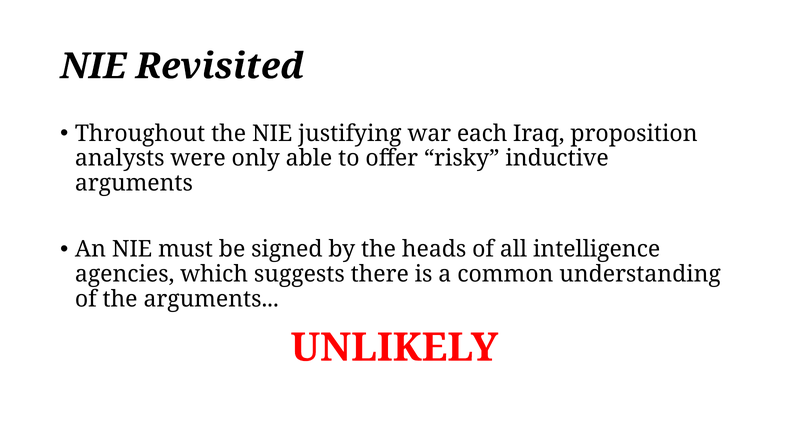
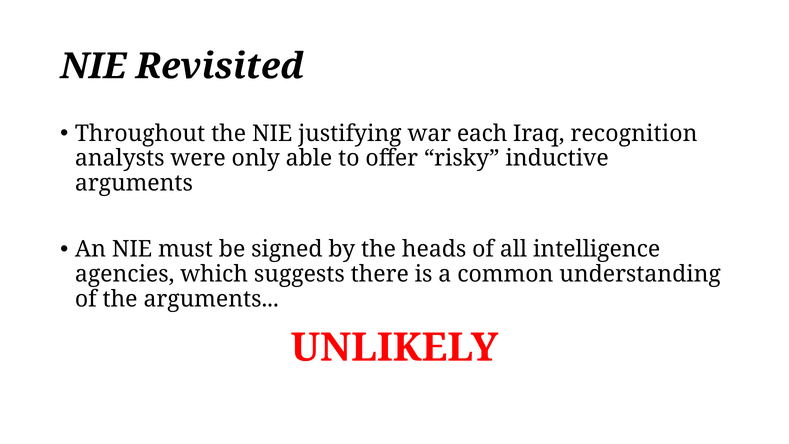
proposition: proposition -> recognition
